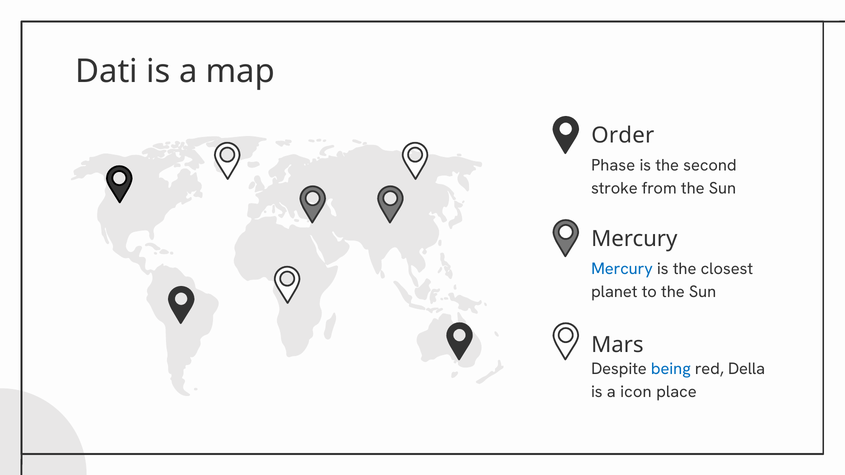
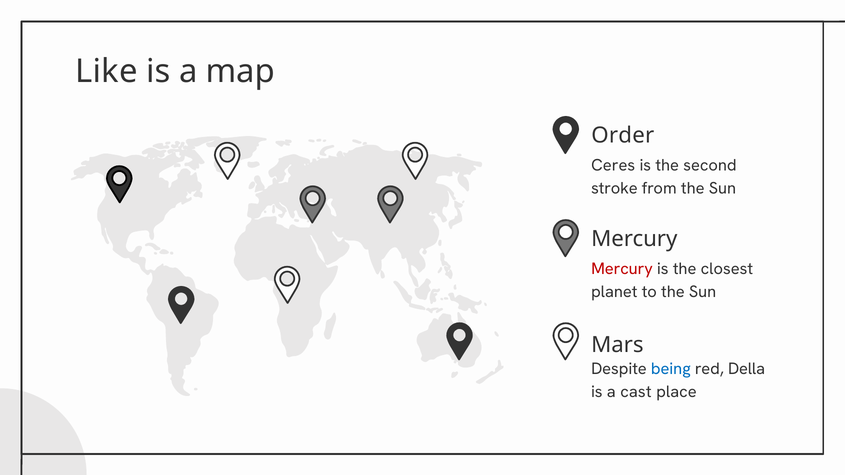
Dati: Dati -> Like
Phase: Phase -> Ceres
Mercury at (622, 269) colour: blue -> red
icon: icon -> cast
